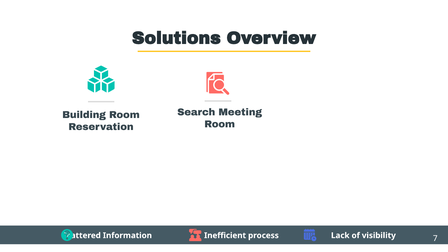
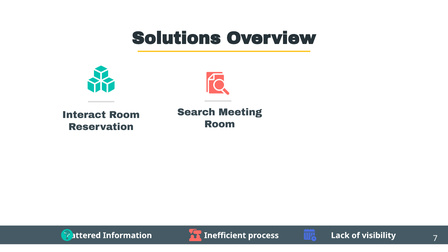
Building: Building -> Interact
